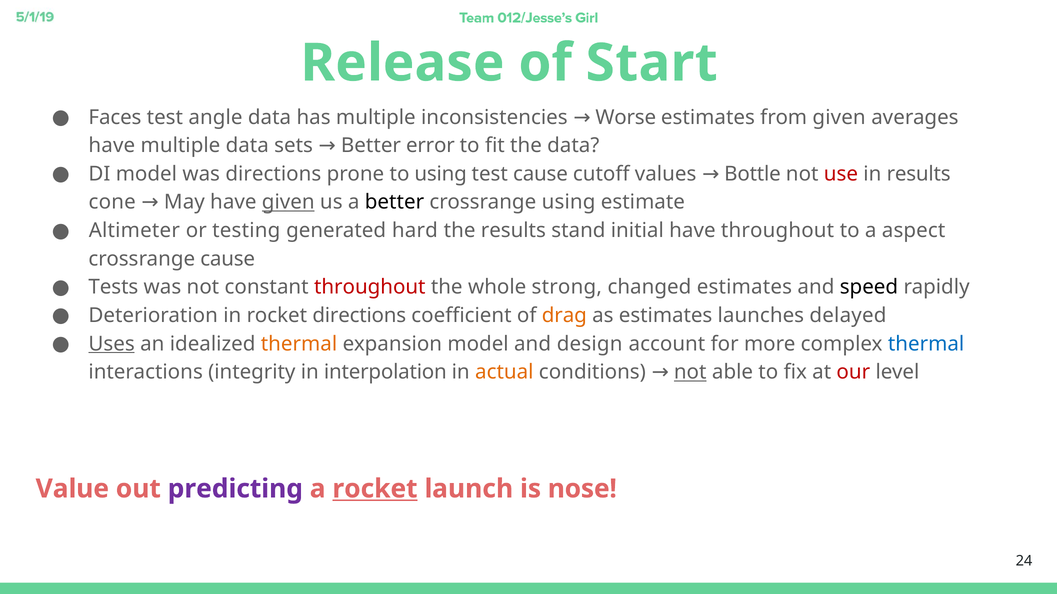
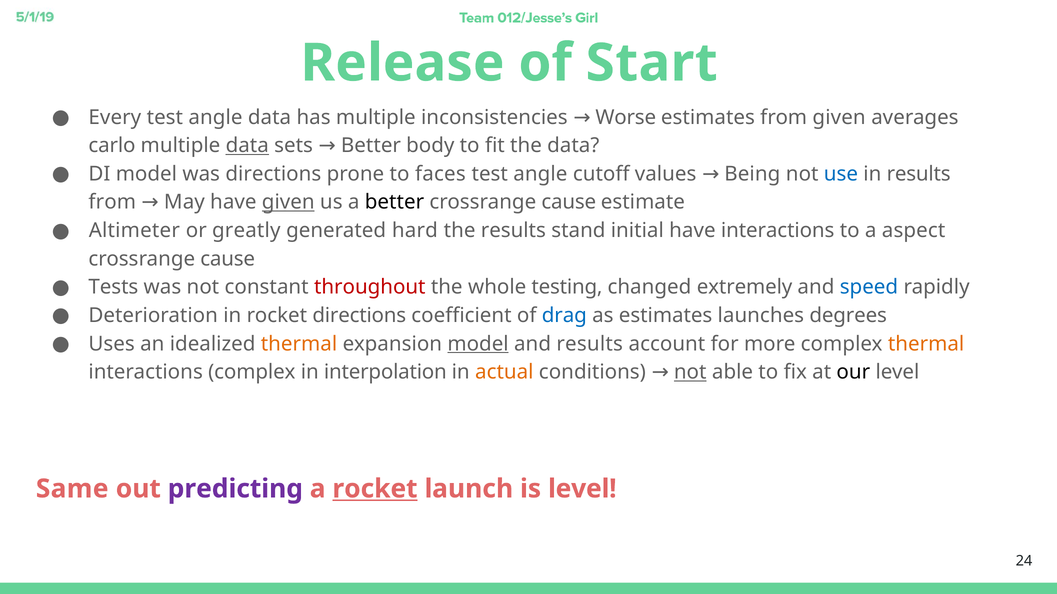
Faces: Faces -> Every
have at (112, 146): have -> carlo
data at (247, 146) underline: none -> present
error: error -> body
to using: using -> faces
cause at (540, 174): cause -> angle
Bottle: Bottle -> Being
use colour: red -> blue
cone at (112, 202): cone -> from
using at (569, 202): using -> cause
testing: testing -> greatly
have throughout: throughout -> interactions
strong: strong -> testing
changed estimates: estimates -> extremely
speed colour: black -> blue
drag colour: orange -> blue
delayed: delayed -> degrees
Uses underline: present -> none
model at (478, 344) underline: none -> present
and design: design -> results
thermal at (926, 344) colour: blue -> orange
interactions integrity: integrity -> complex
our colour: red -> black
Value: Value -> Same
is nose: nose -> level
